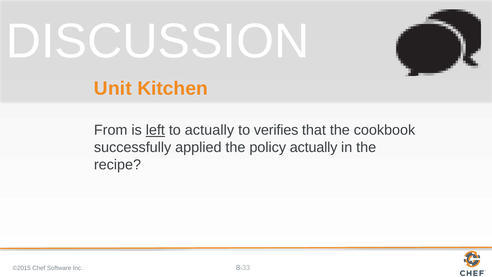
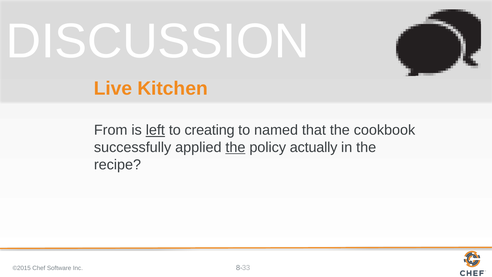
Unit: Unit -> Live
to actually: actually -> creating
verifies: verifies -> named
the at (235, 147) underline: none -> present
